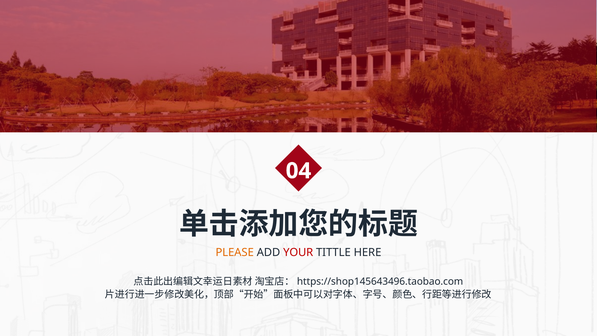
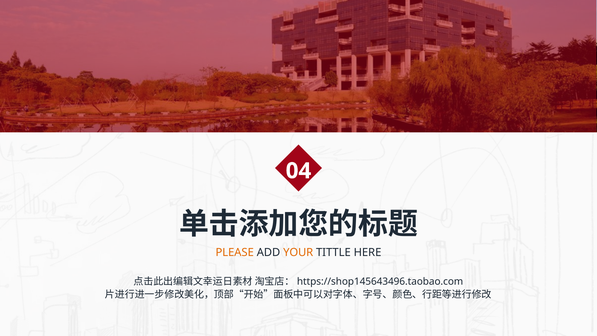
YOUR colour: red -> orange
